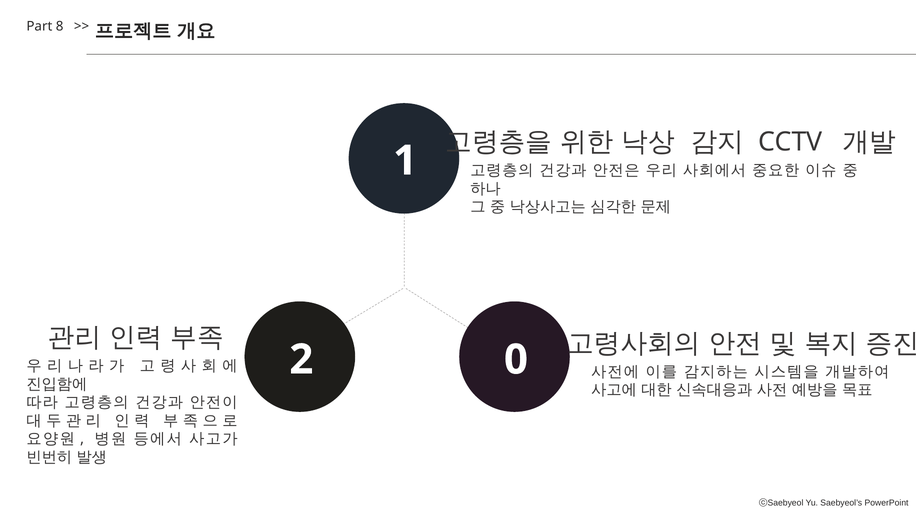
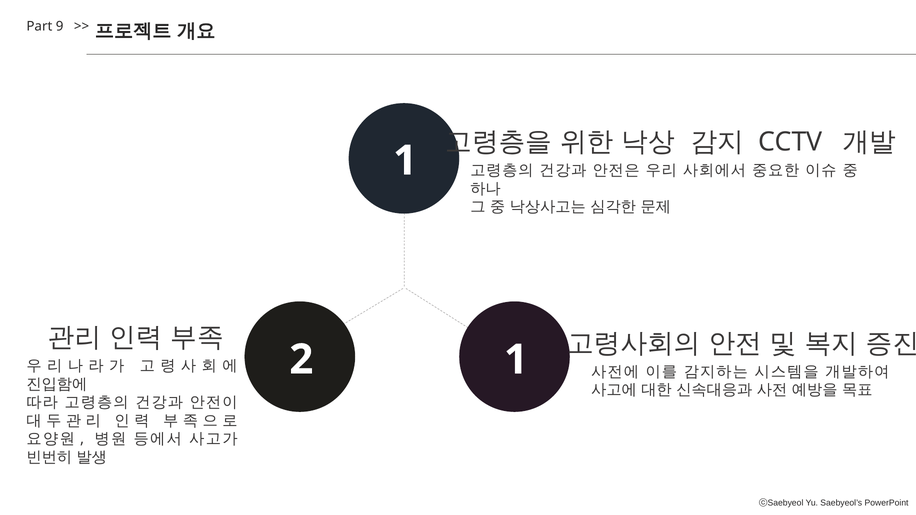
8: 8 -> 9
2 0: 0 -> 1
